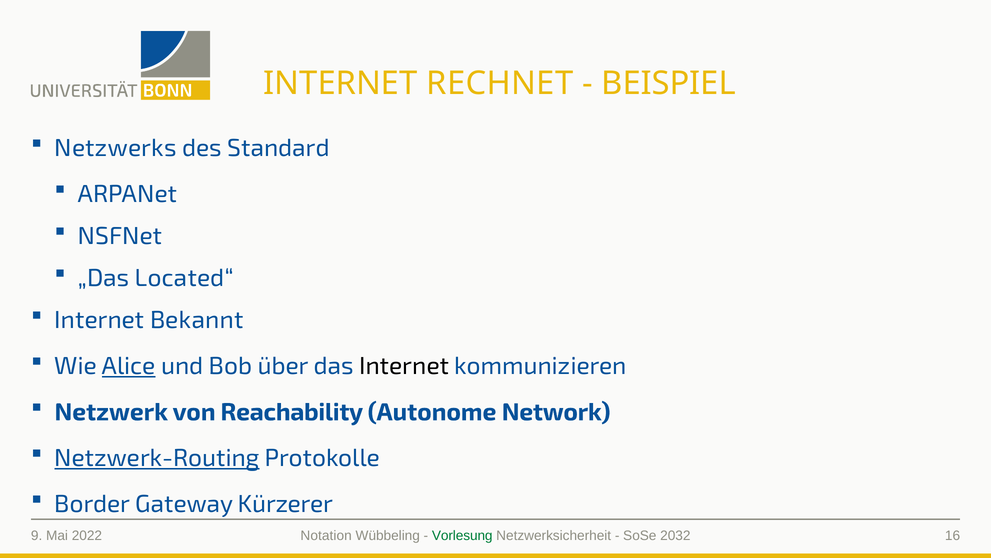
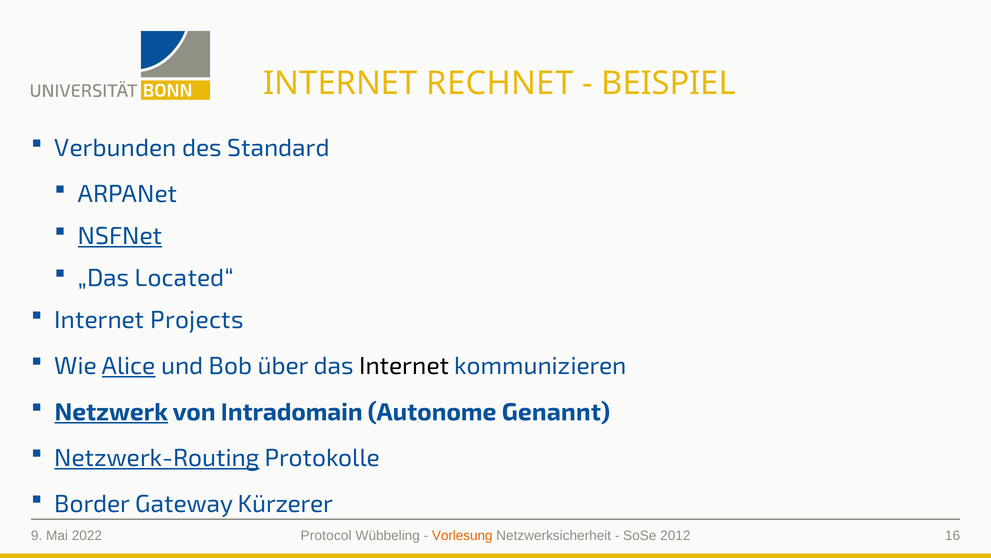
Netzwerks: Netzwerks -> Verbunden
NSFNet underline: none -> present
Bekannt: Bekannt -> Projects
Netzwerk underline: none -> present
Reachability: Reachability -> Intradomain
Network: Network -> Genannt
Notation: Notation -> Protocol
Vorlesung colour: green -> orange
2032: 2032 -> 2012
